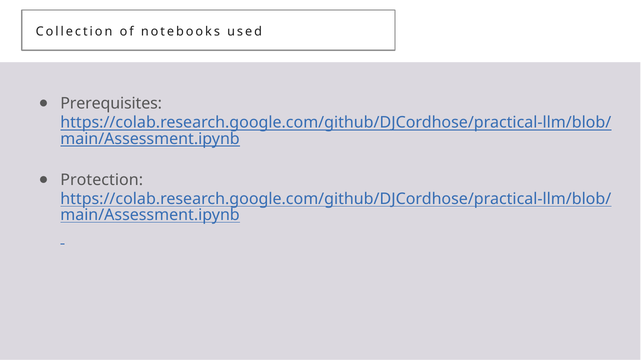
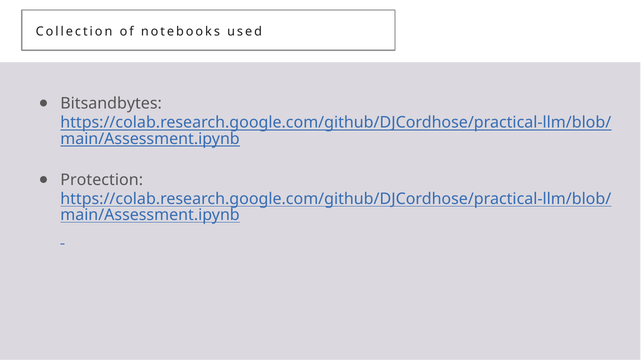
Prerequisites: Prerequisites -> Bitsandbytes
